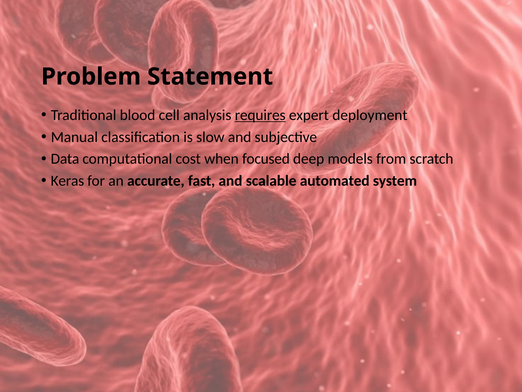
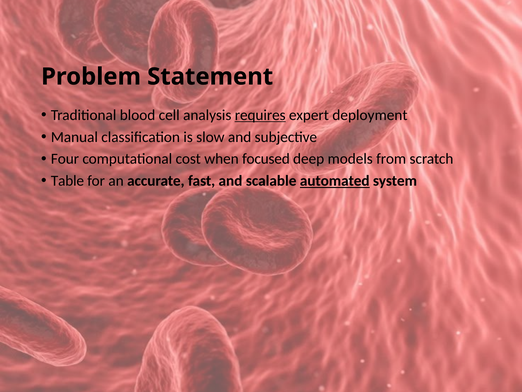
Data: Data -> Four
Keras: Keras -> Table
automated underline: none -> present
